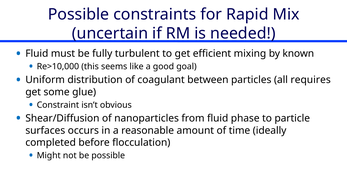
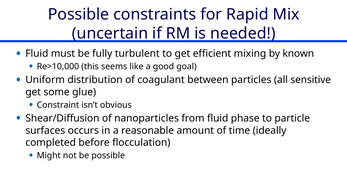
requires: requires -> sensitive
